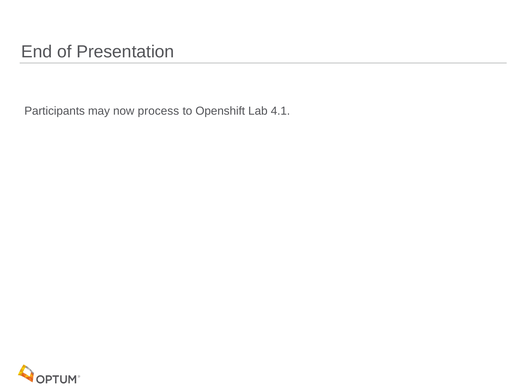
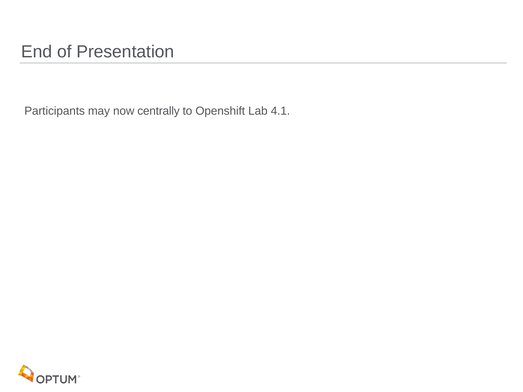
process: process -> centrally
